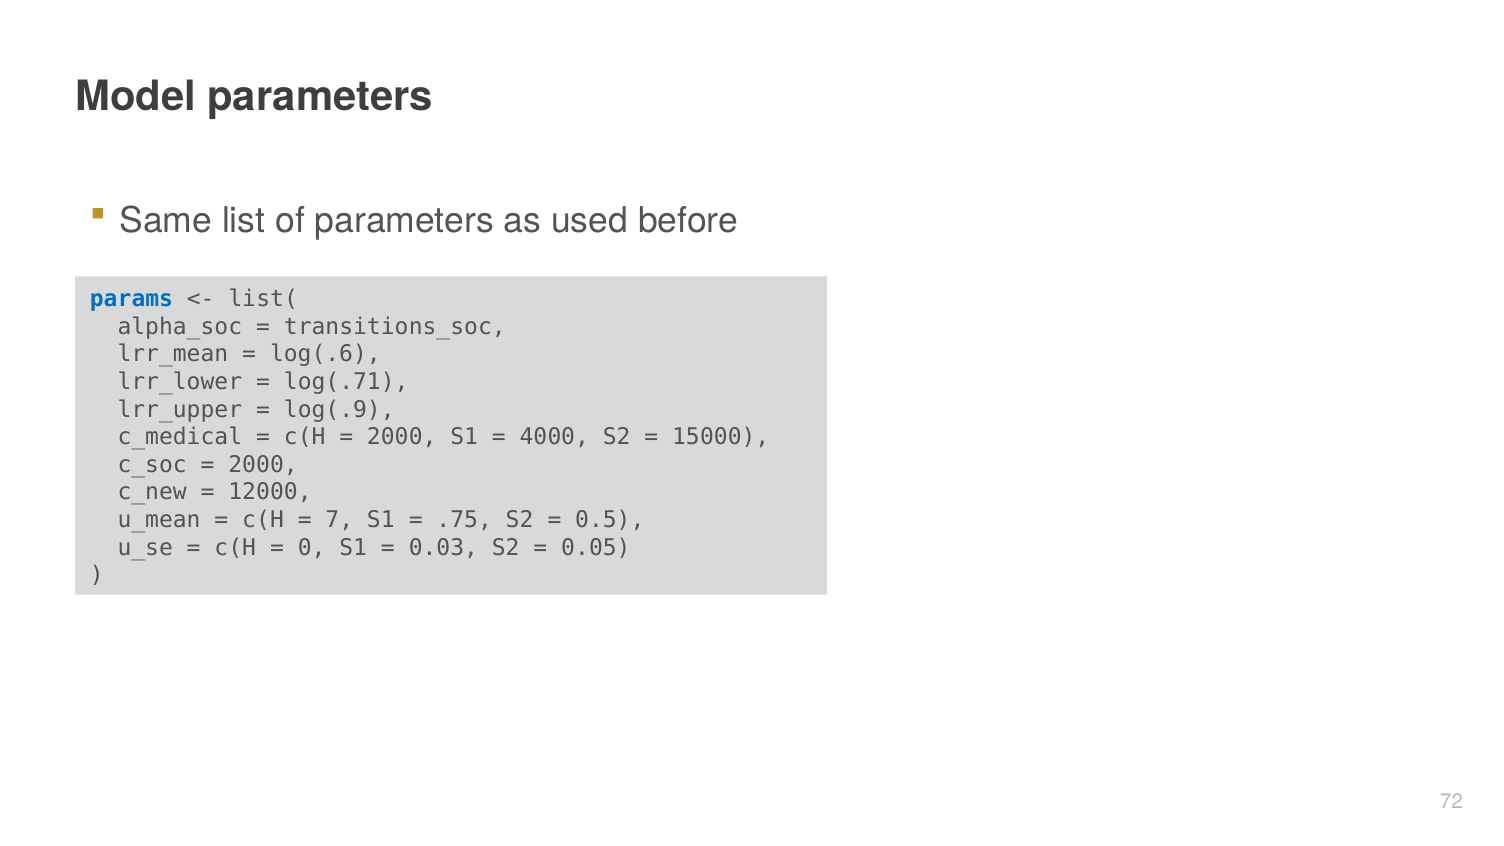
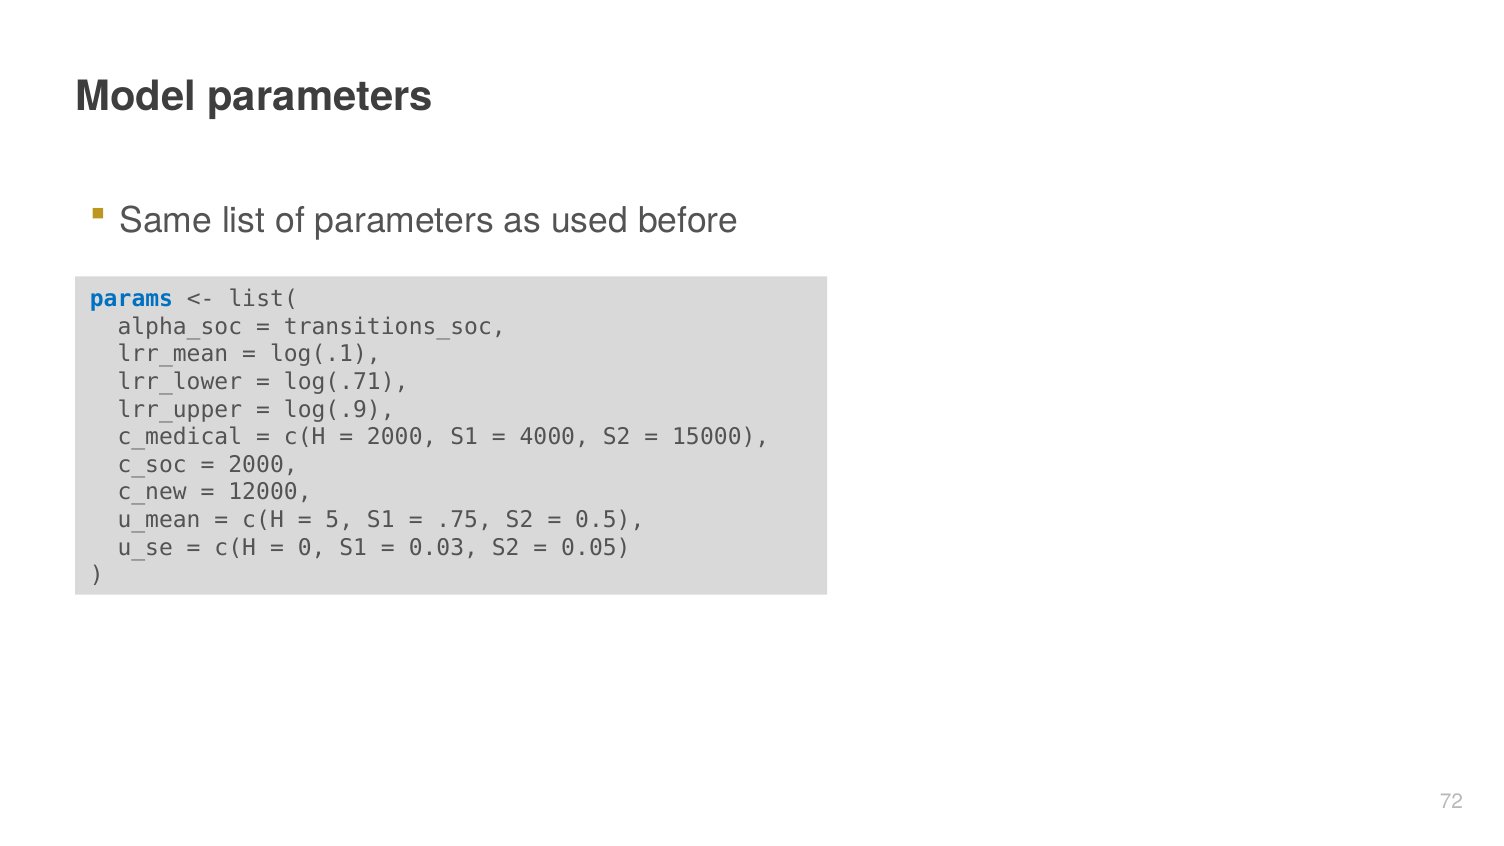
log(.6: log(.6 -> log(.1
7: 7 -> 5
